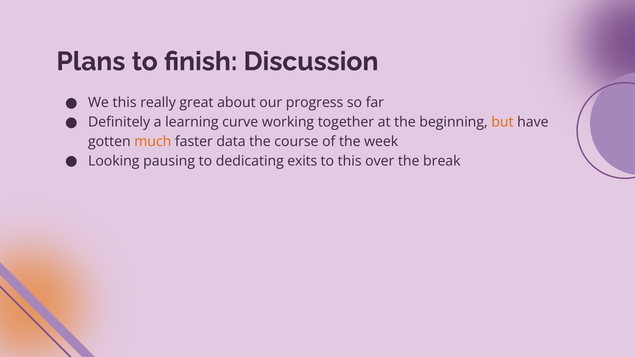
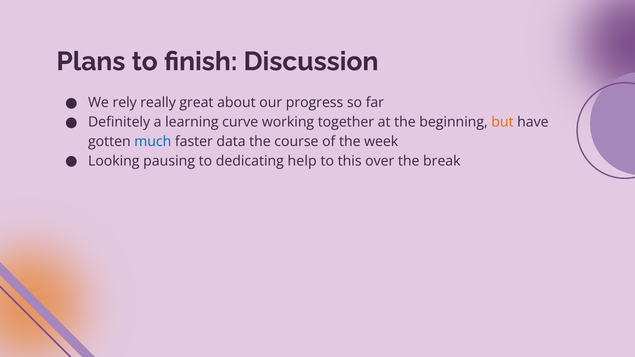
We this: this -> rely
much colour: orange -> blue
exits: exits -> help
